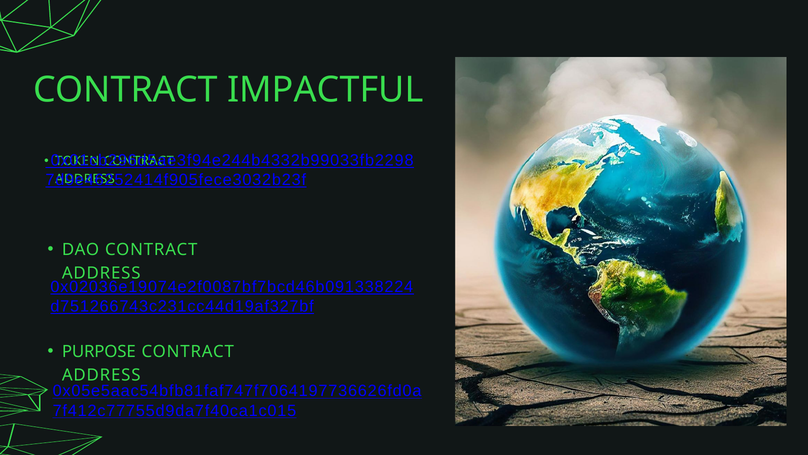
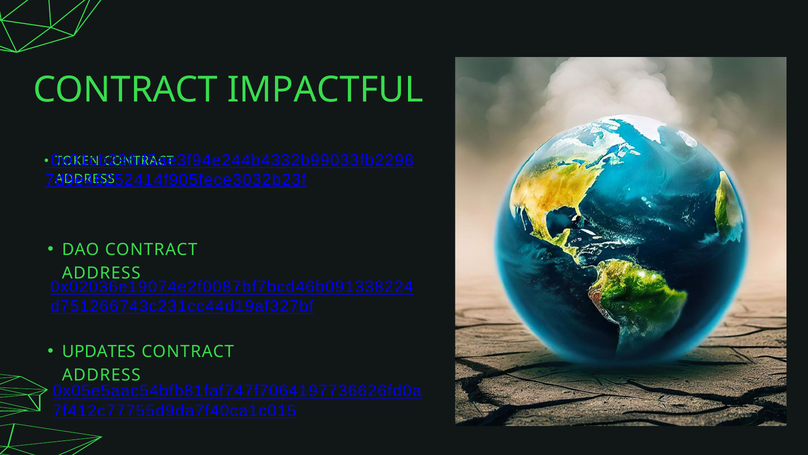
PURPOSE: PURPOSE -> UPDATES
